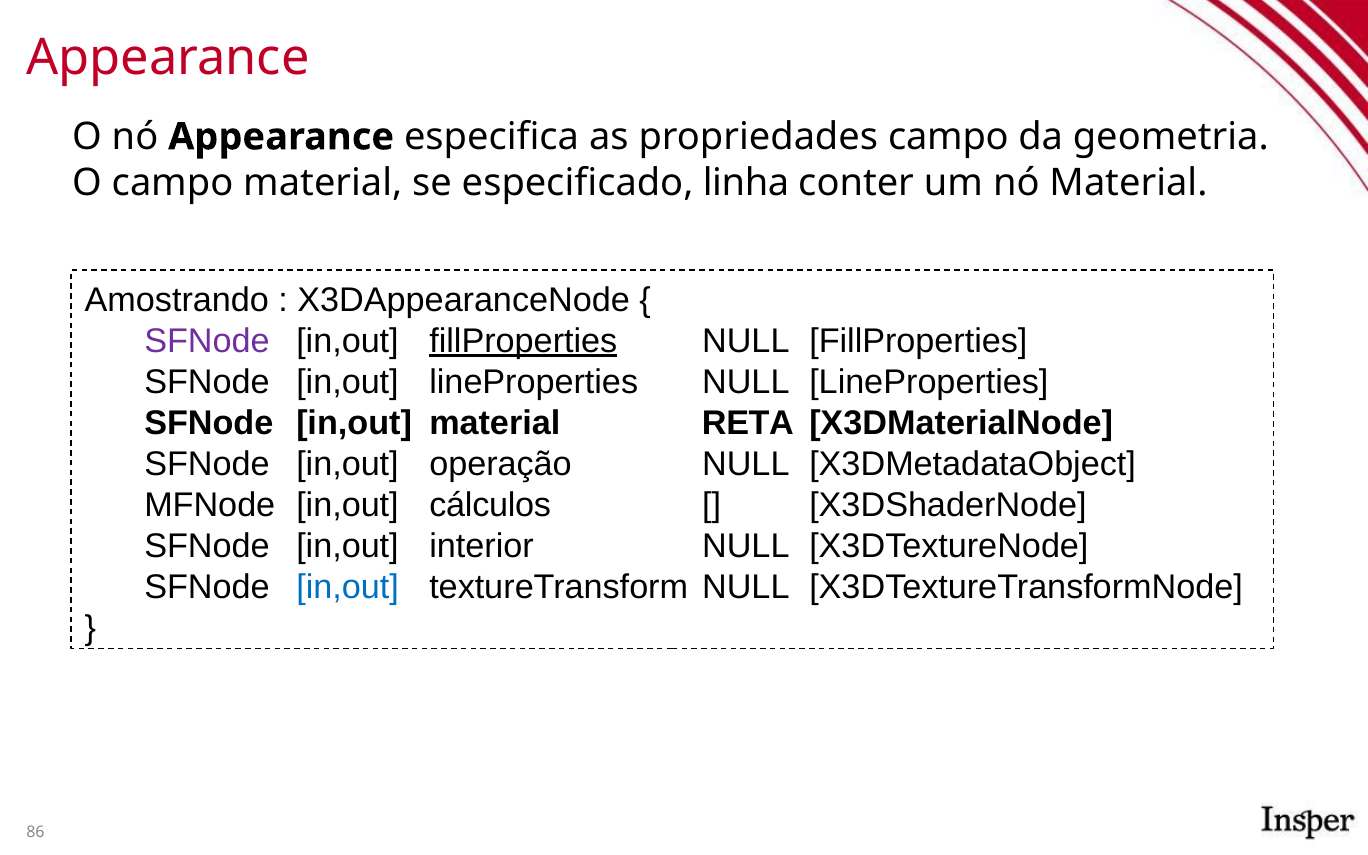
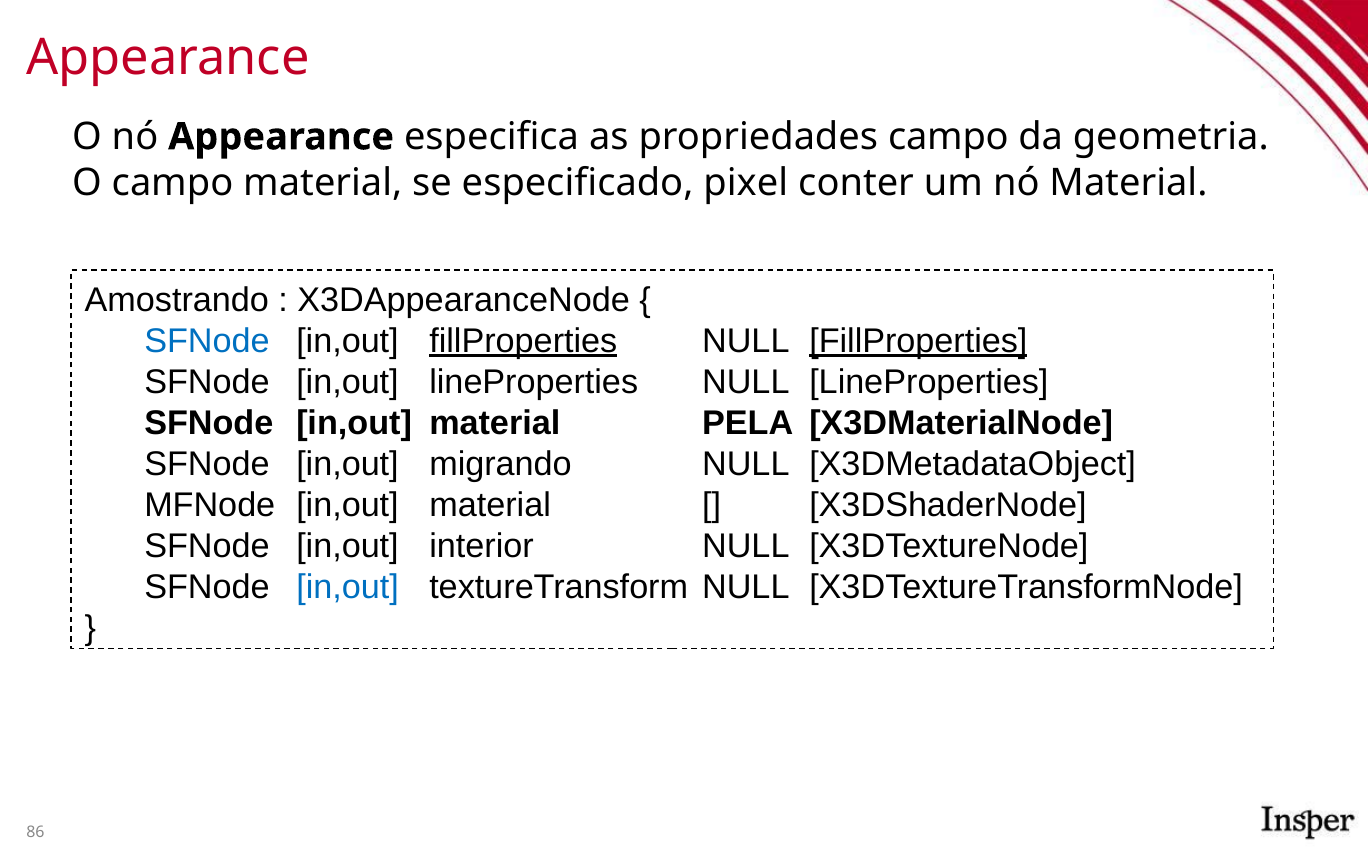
linha: linha -> pixel
SFNode at (207, 341) colour: purple -> blue
FillProperties at (918, 341) underline: none -> present
RETA: RETA -> PELA
operação: operação -> migrando
MFNode in,out cálculos: cálculos -> material
